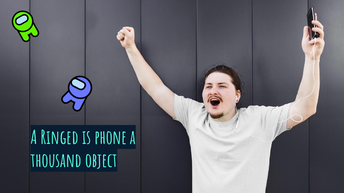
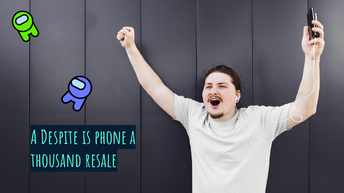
Ringed: Ringed -> Despite
object: object -> resale
